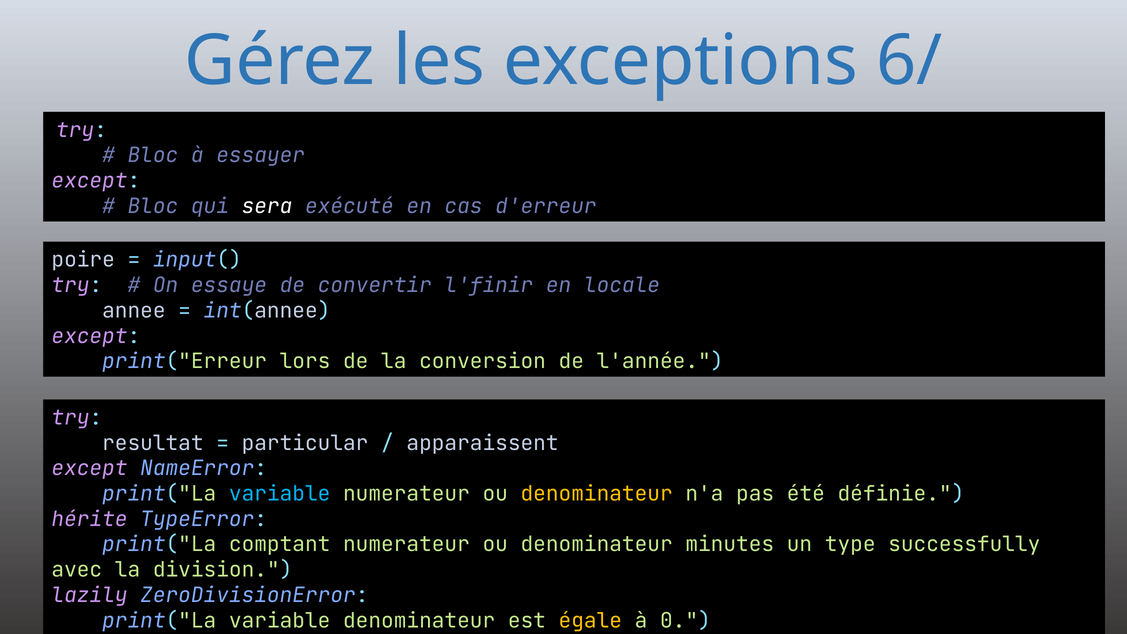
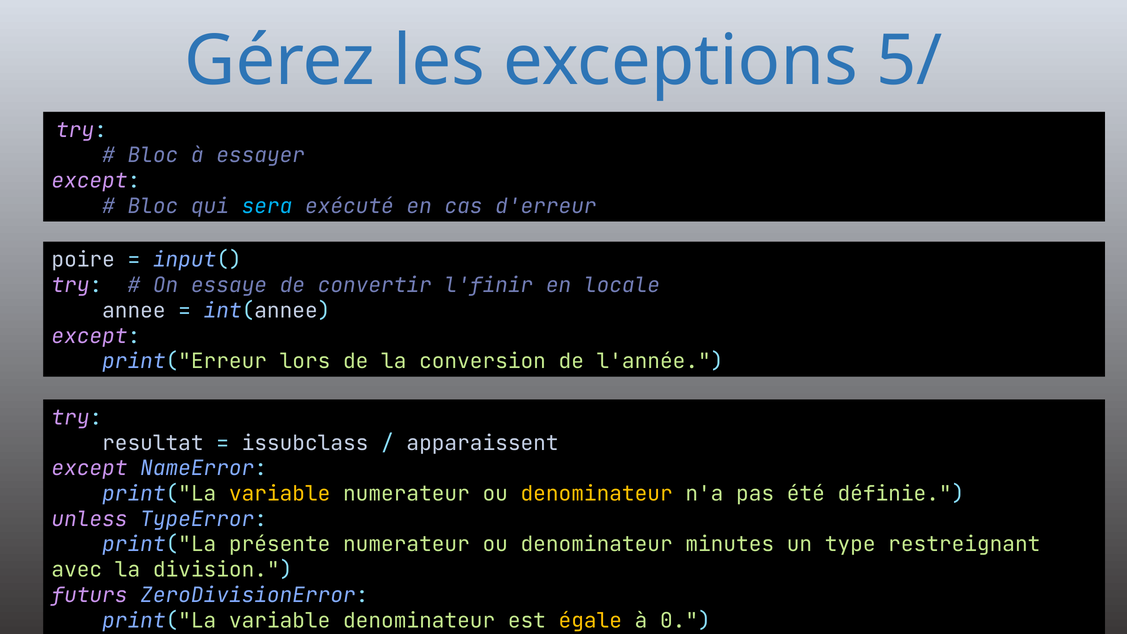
6/: 6/ -> 5/
sera colour: white -> light blue
particular: particular -> issubclass
variable at (280, 494) colour: light blue -> yellow
hérite: hérite -> unless
comptant: comptant -> présente
successfully: successfully -> restreignant
lazily: lazily -> futurs
